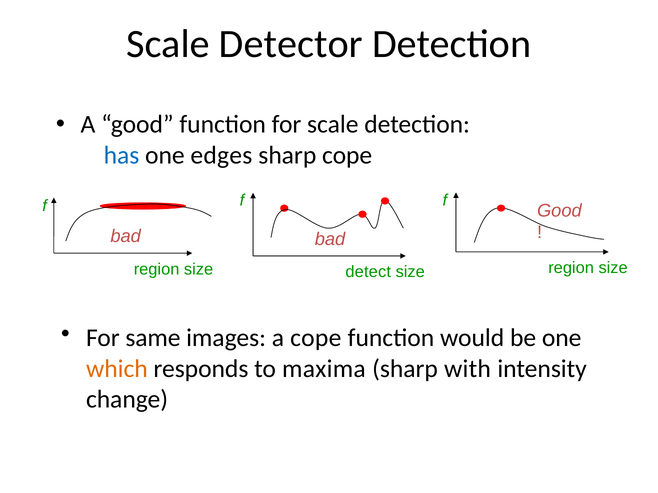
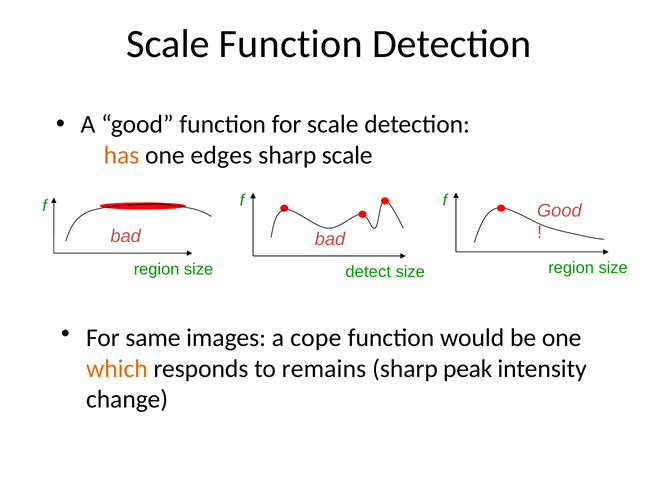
Scale Detector: Detector -> Function
has colour: blue -> orange
sharp cope: cope -> scale
maxima: maxima -> remains
with: with -> peak
